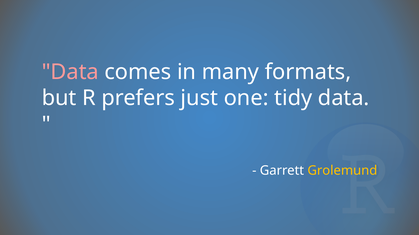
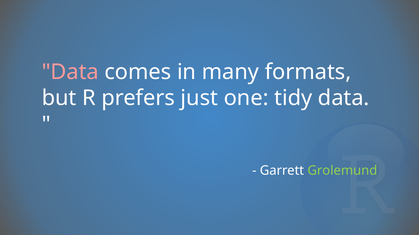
Grolemund colour: yellow -> light green
